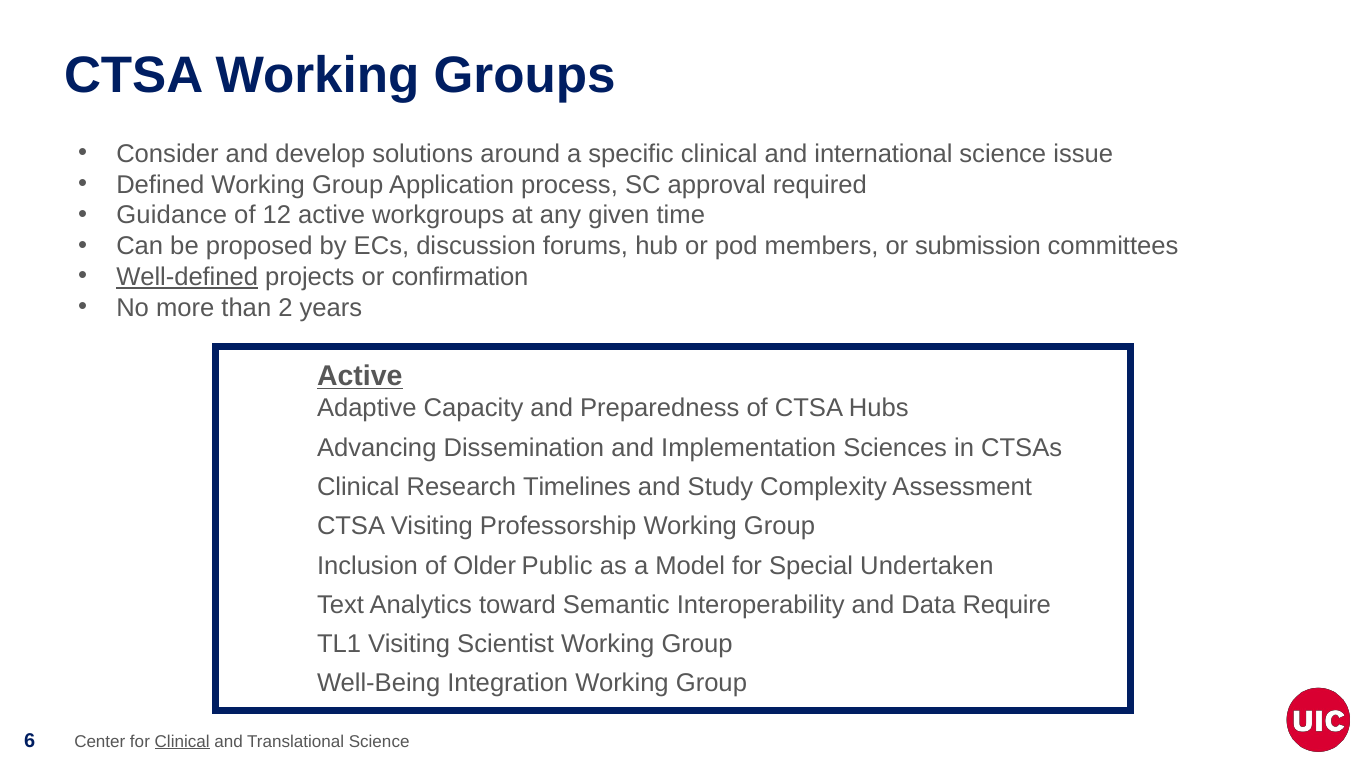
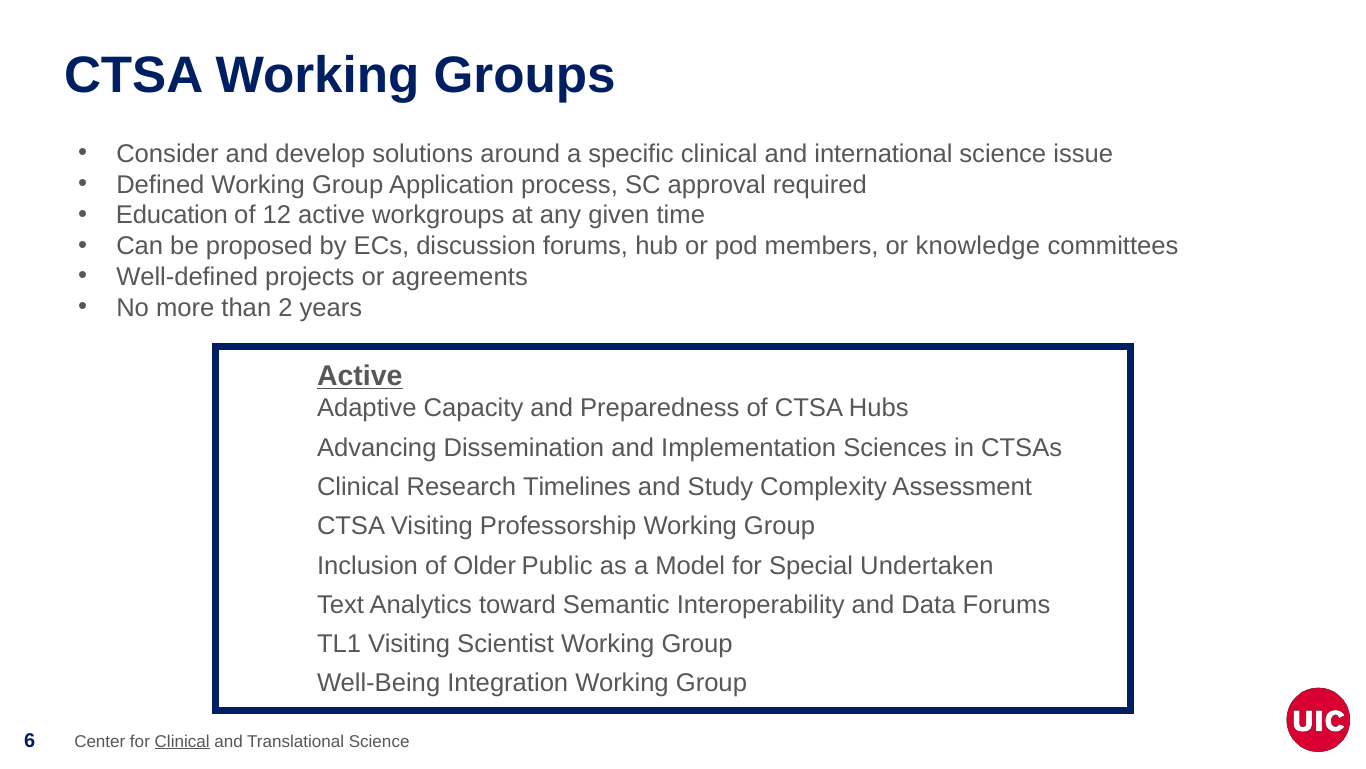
Guidance: Guidance -> Education
submission: submission -> knowledge
Well-defined underline: present -> none
confirmation: confirmation -> agreements
Data Require: Require -> Forums
